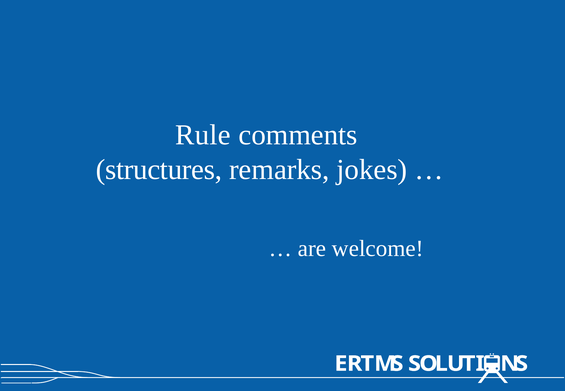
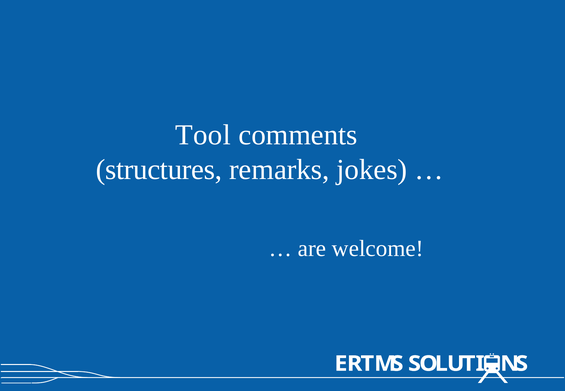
Rule: Rule -> Tool
